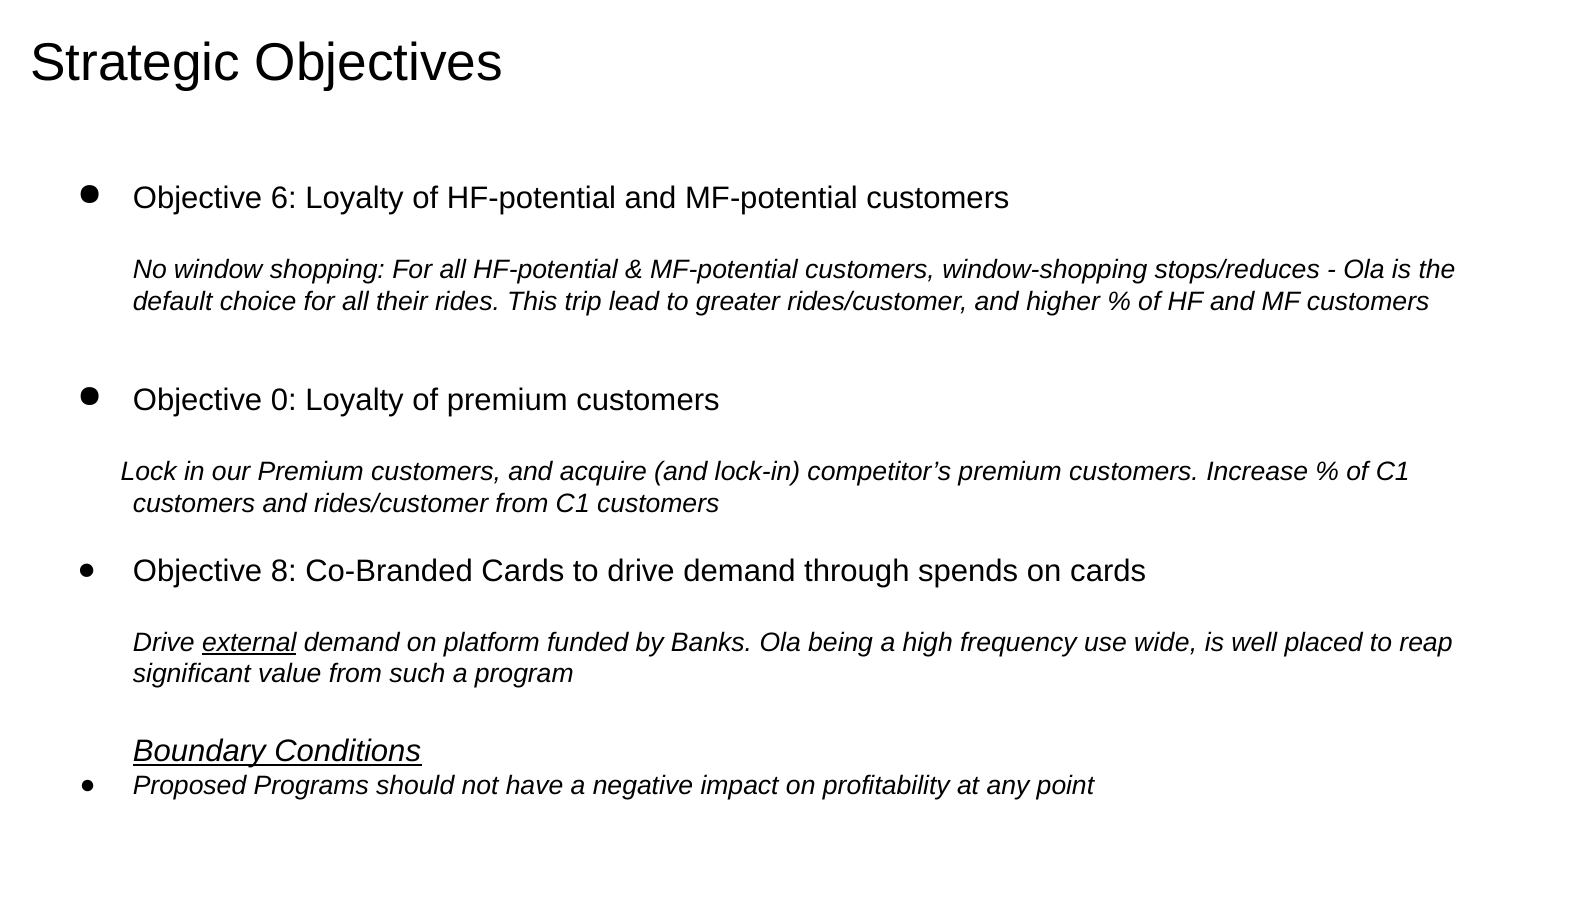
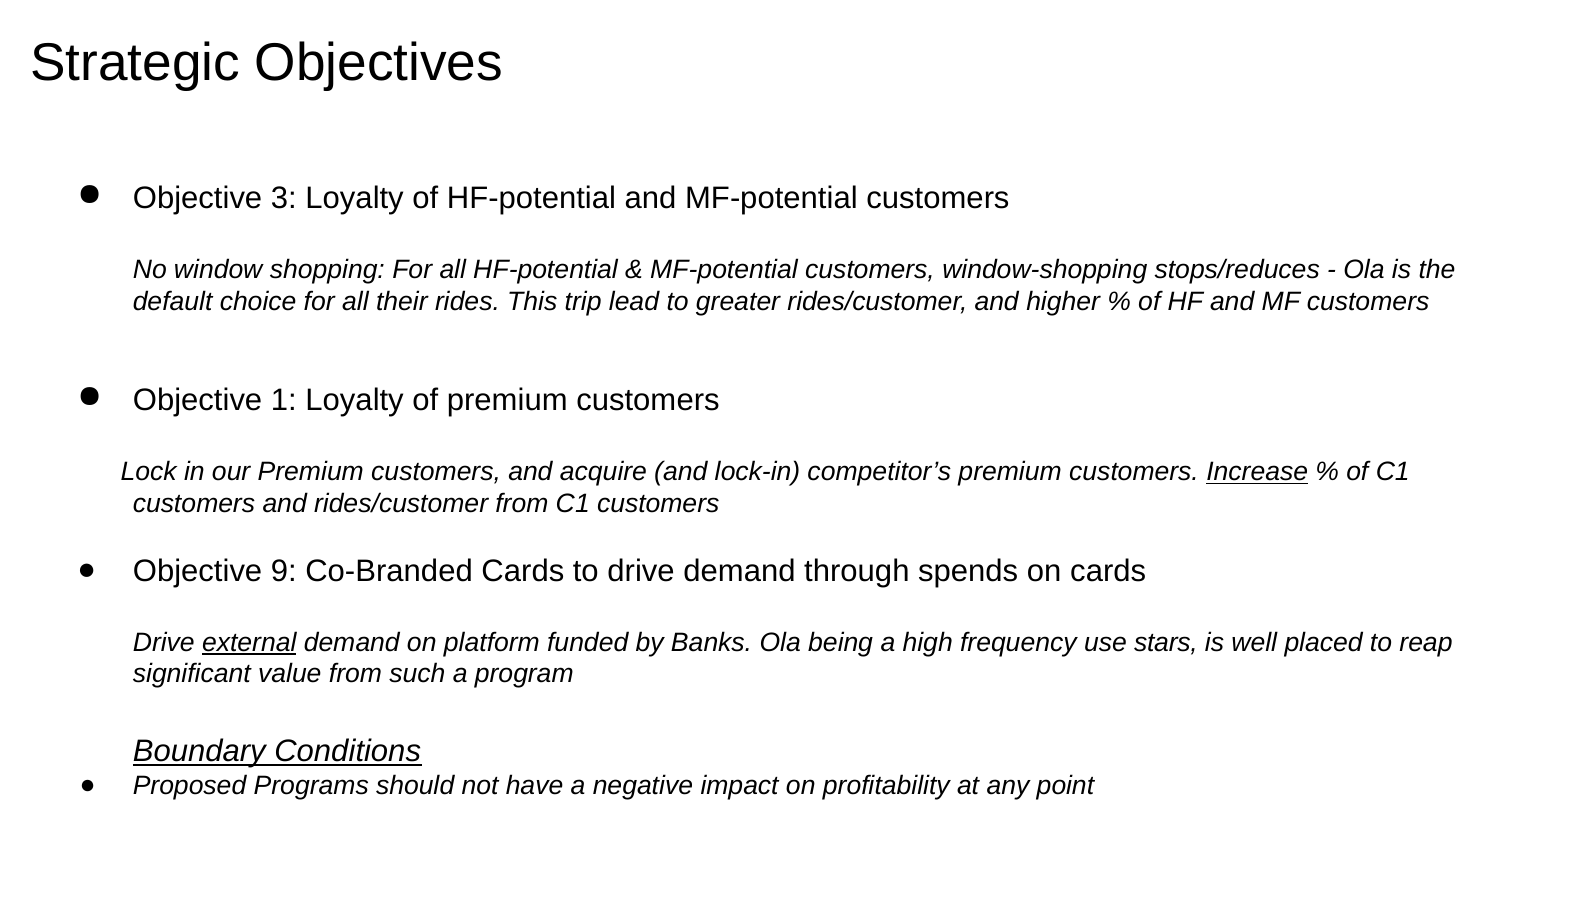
6: 6 -> 3
0: 0 -> 1
Increase underline: none -> present
8: 8 -> 9
wide: wide -> stars
